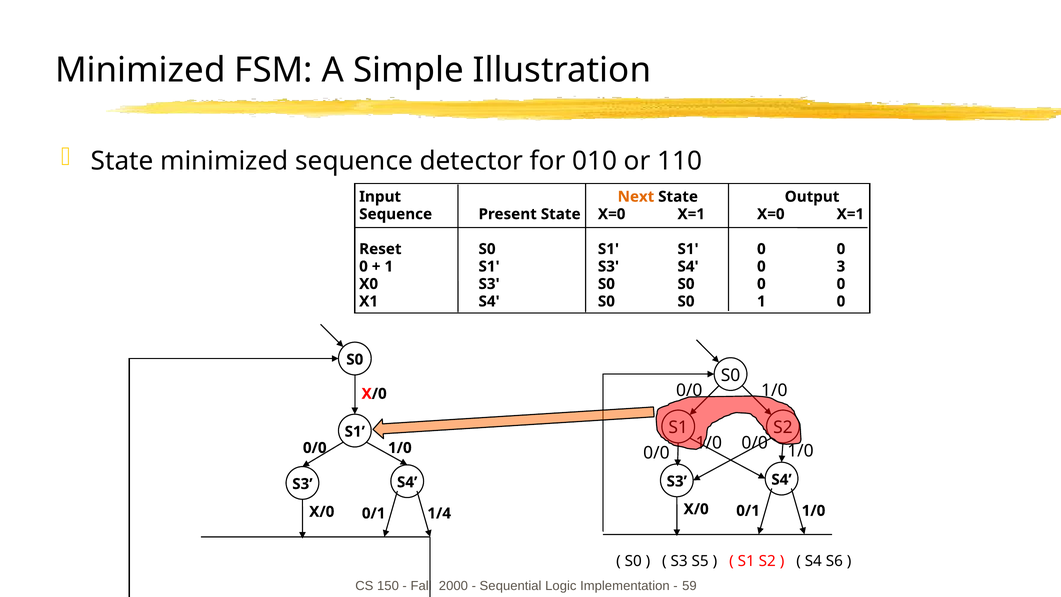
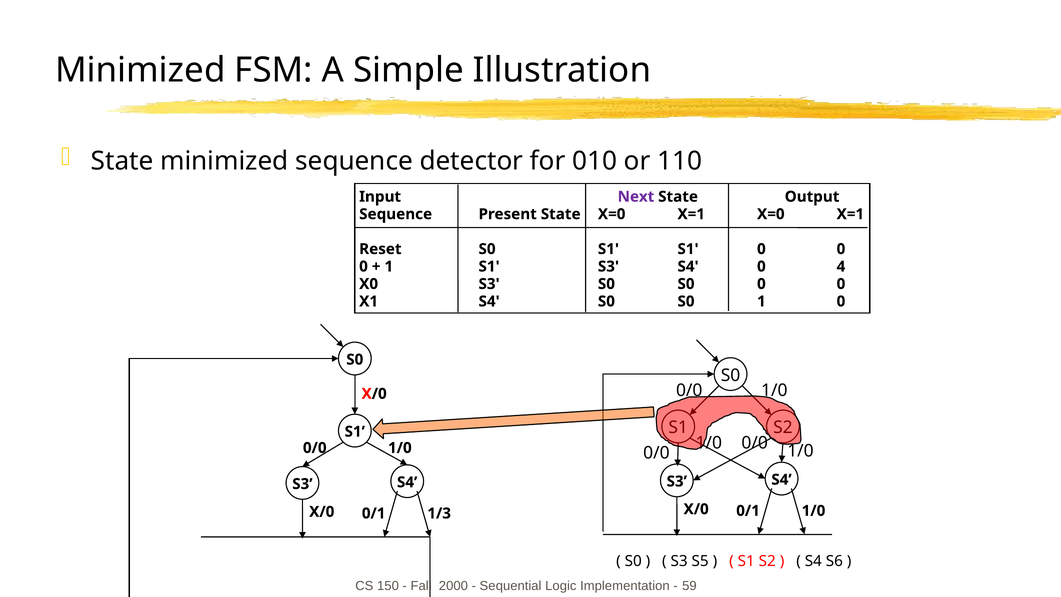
Next colour: orange -> purple
3: 3 -> 4
1/4: 1/4 -> 1/3
